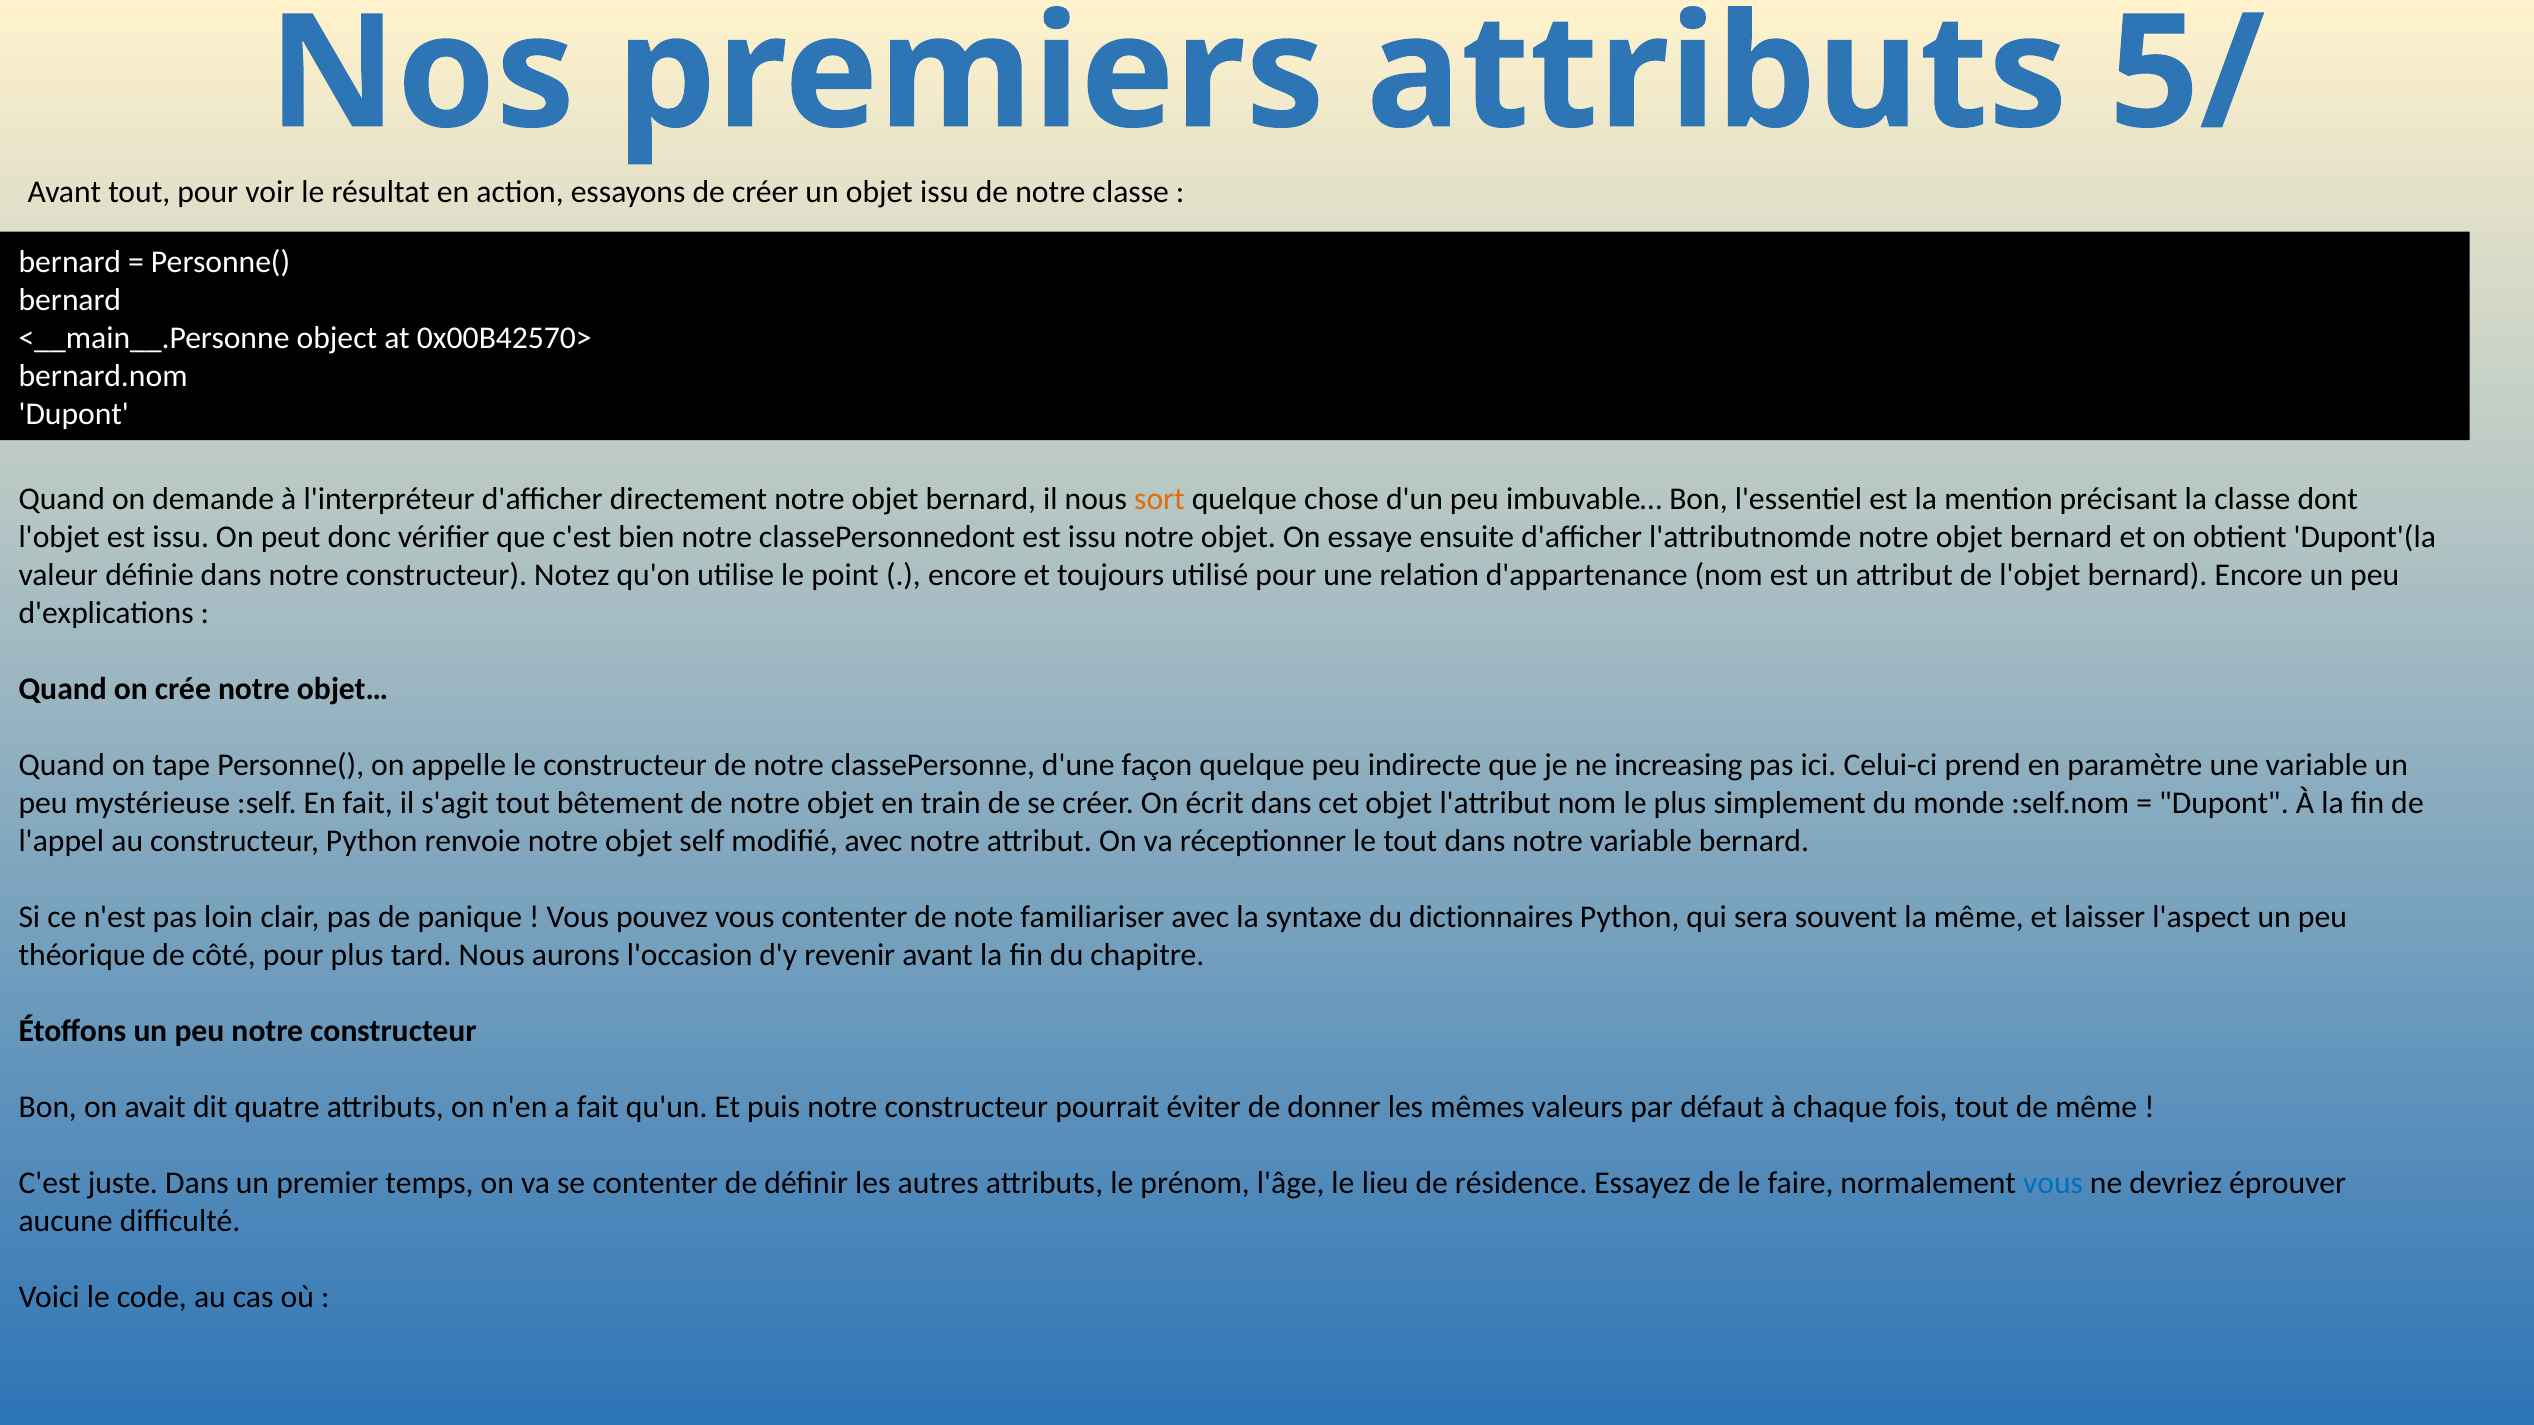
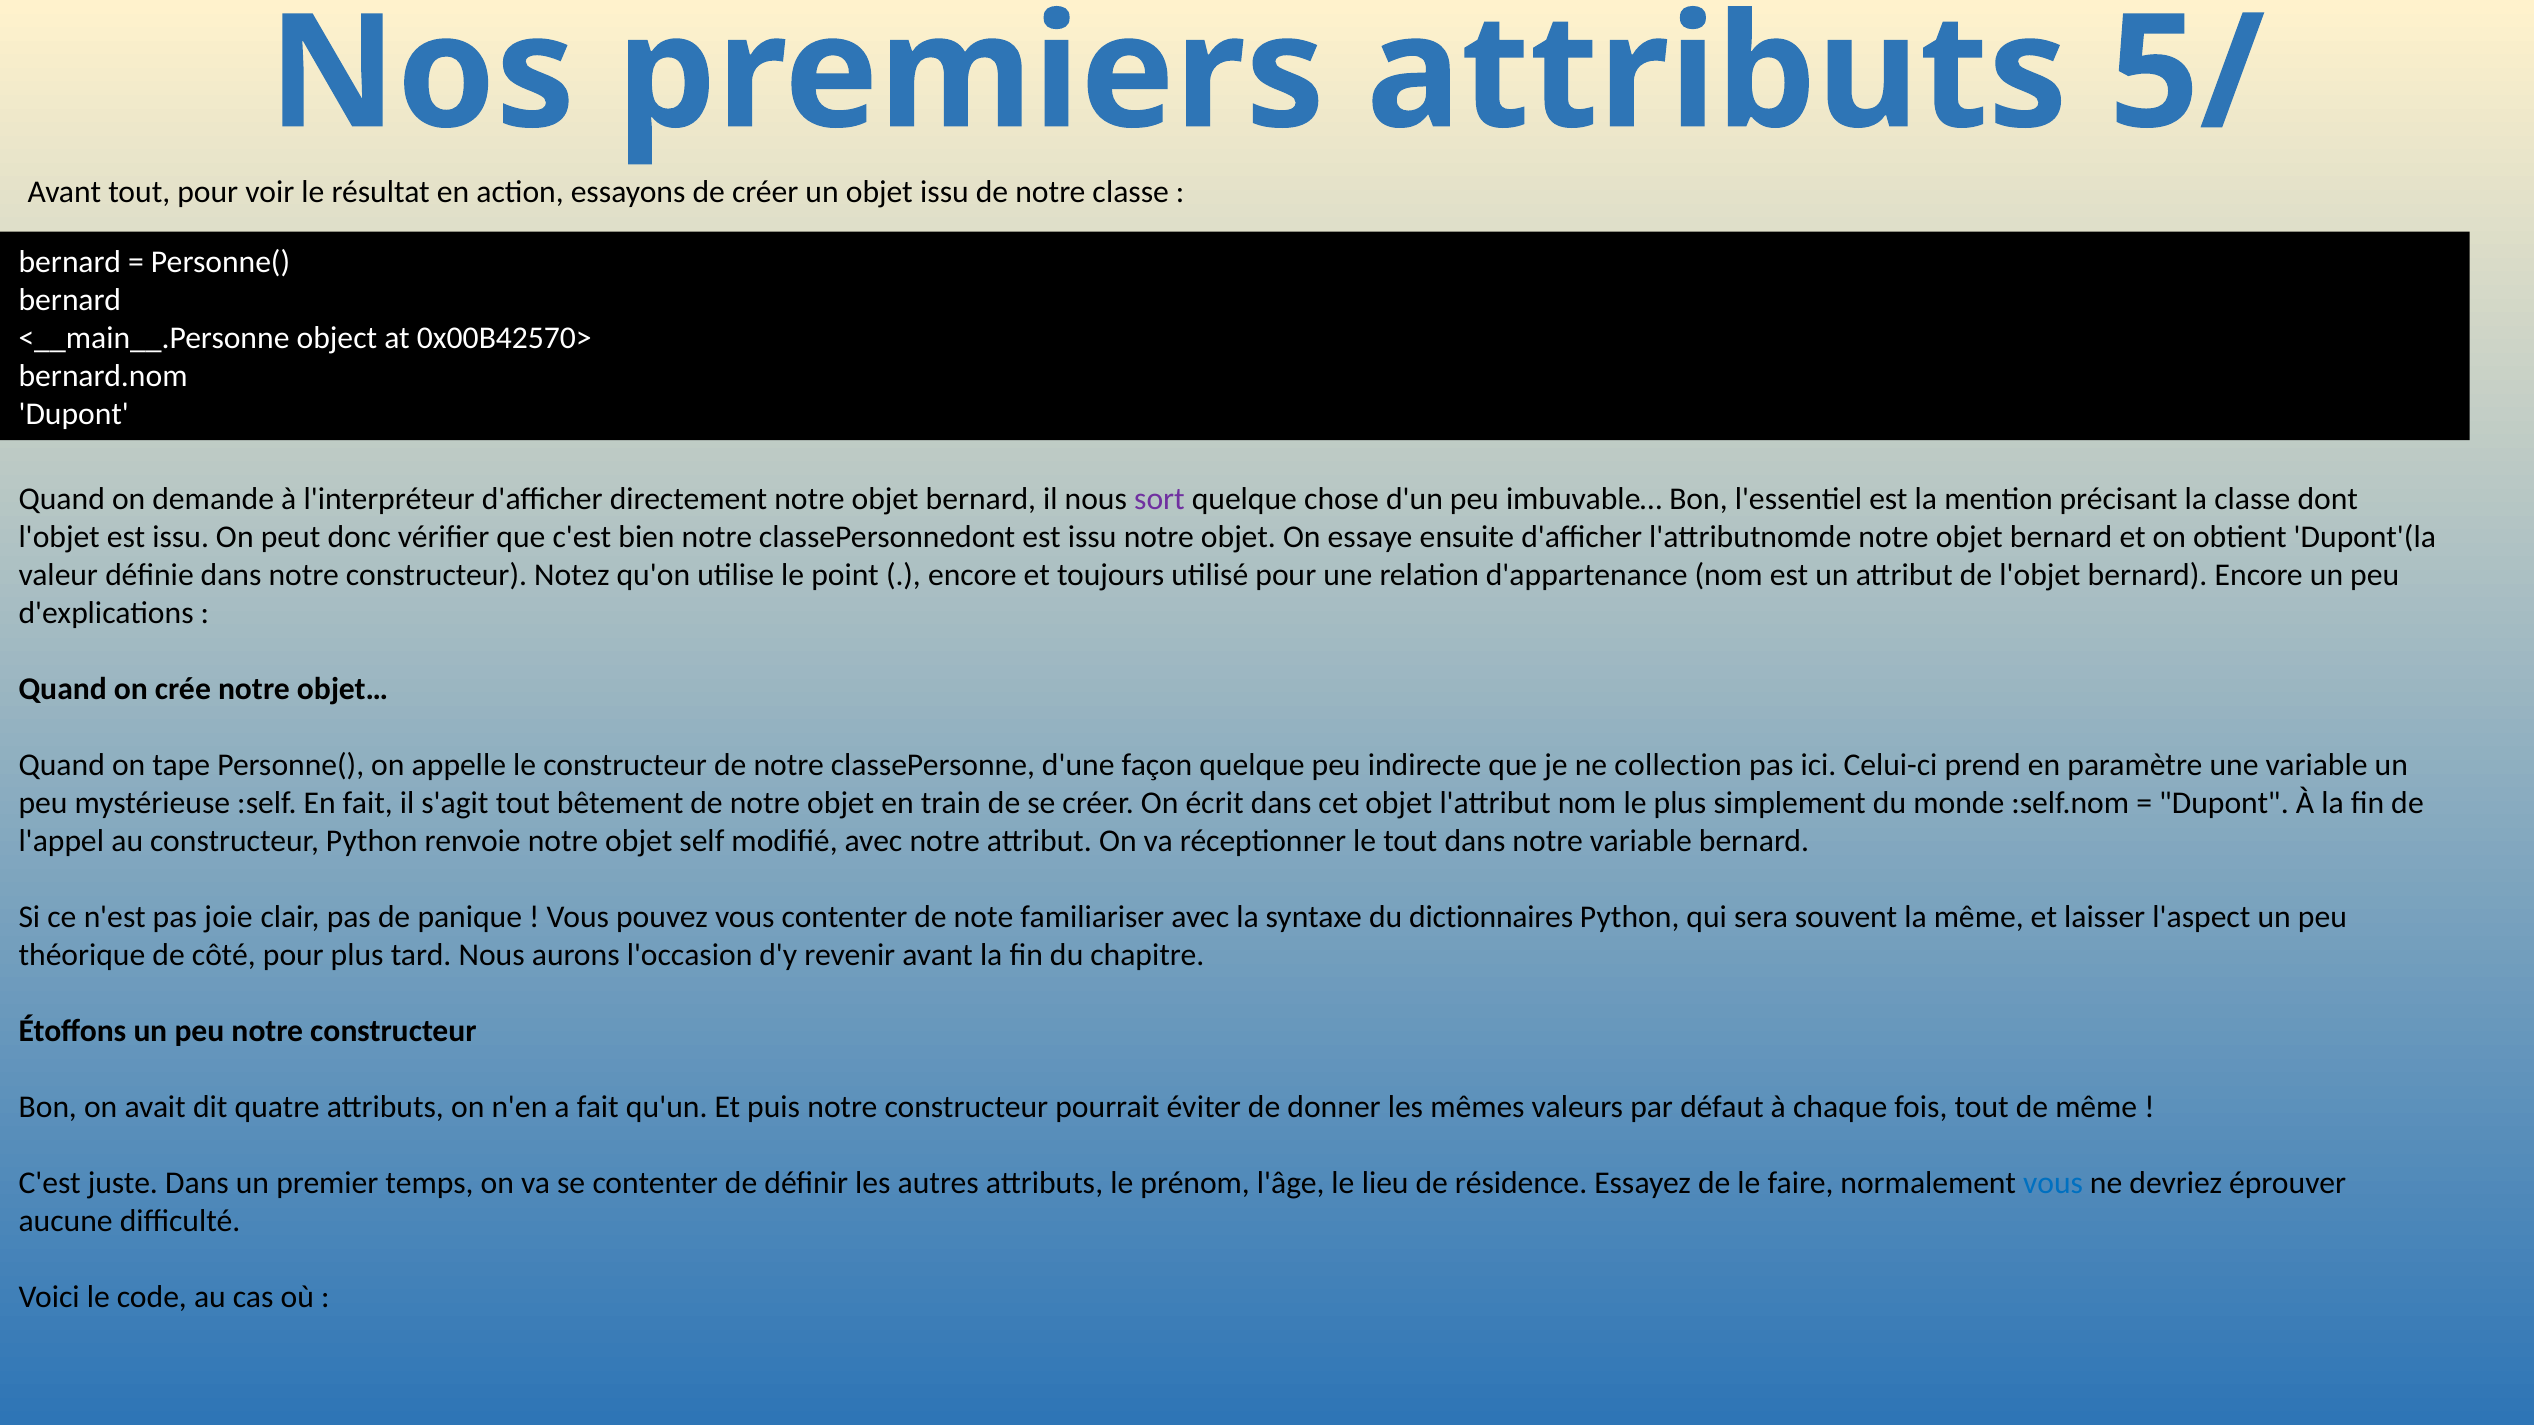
sort colour: orange -> purple
increasing: increasing -> collection
loin: loin -> joie
